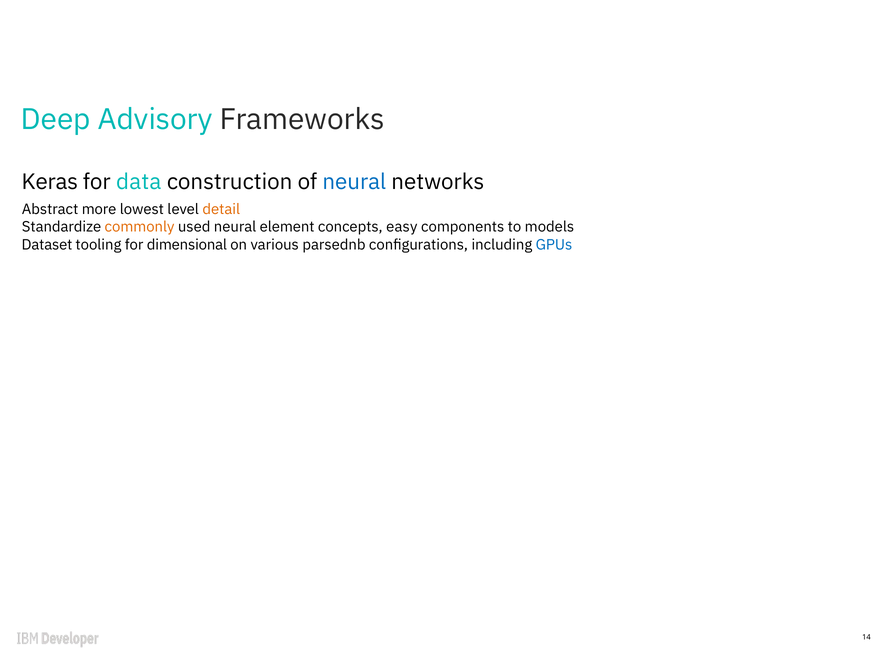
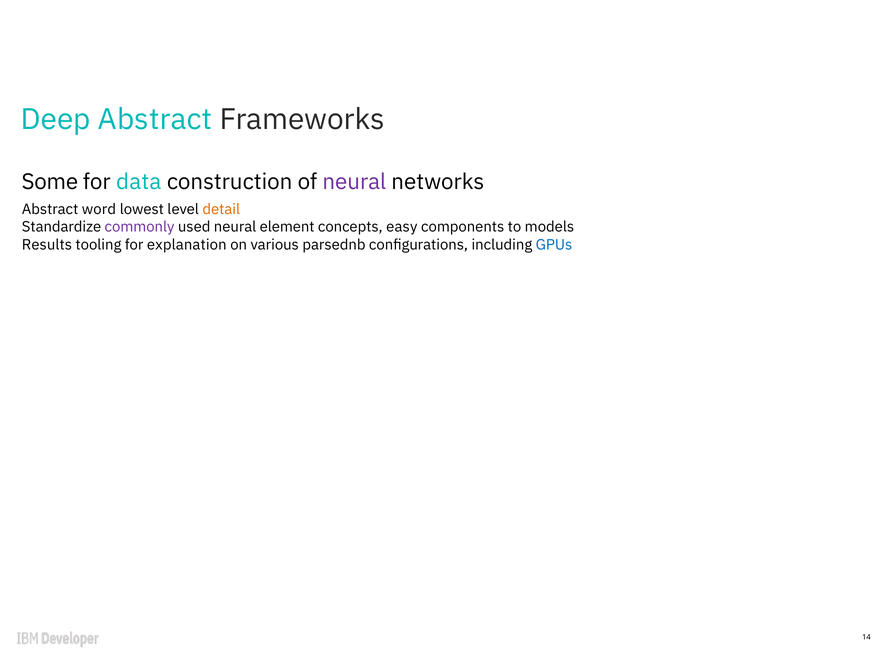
Deep Advisory: Advisory -> Abstract
Keras: Keras -> Some
neural at (354, 182) colour: blue -> purple
more: more -> word
commonly colour: orange -> purple
Dataset: Dataset -> Results
dimensional: dimensional -> explanation
